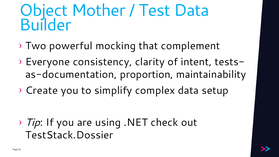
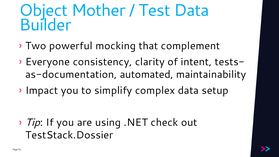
proportion: proportion -> automated
Create: Create -> Impact
